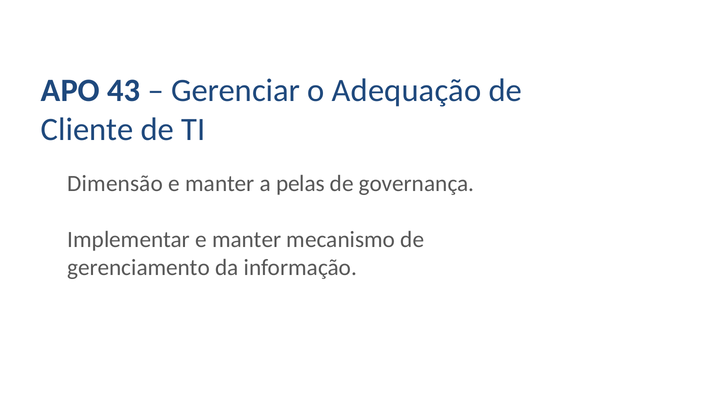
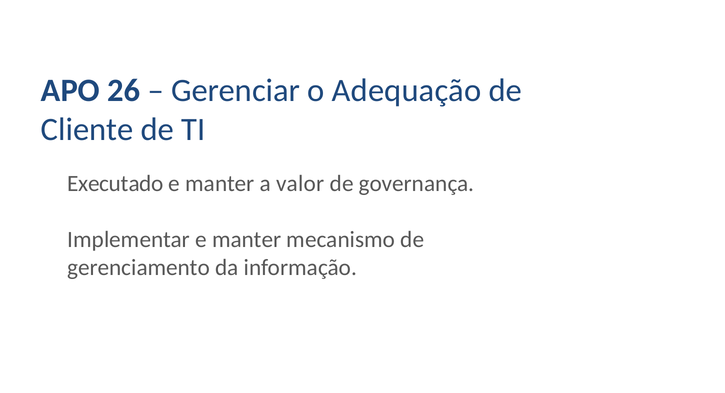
43: 43 -> 26
Dimensão: Dimensão -> Executado
pelas: pelas -> valor
